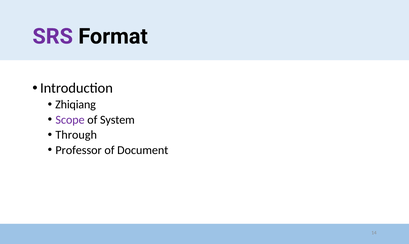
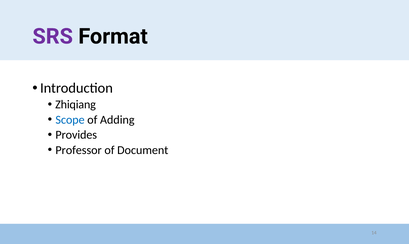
Scope colour: purple -> blue
System: System -> Adding
Through: Through -> Provides
